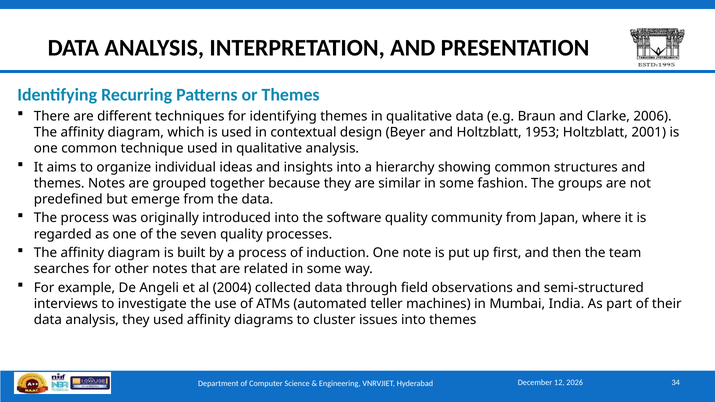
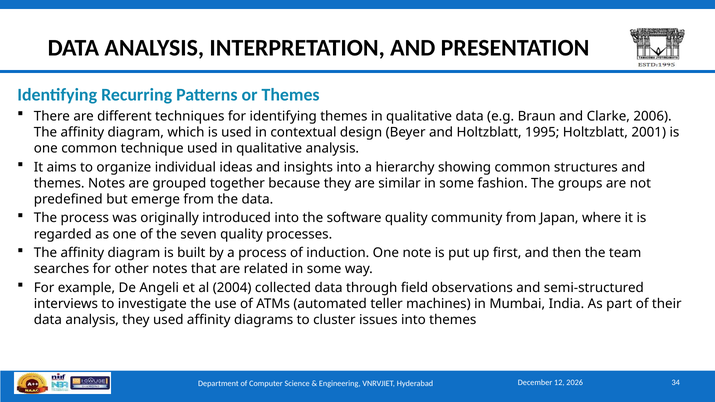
1953: 1953 -> 1995
